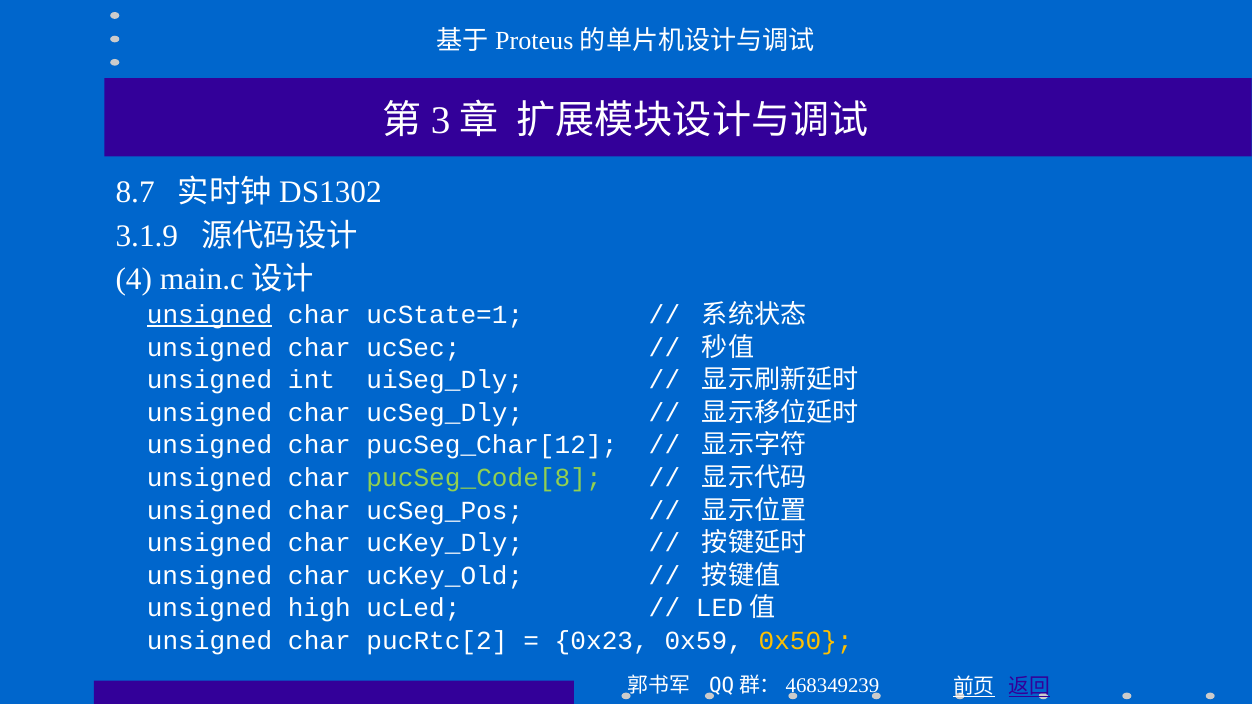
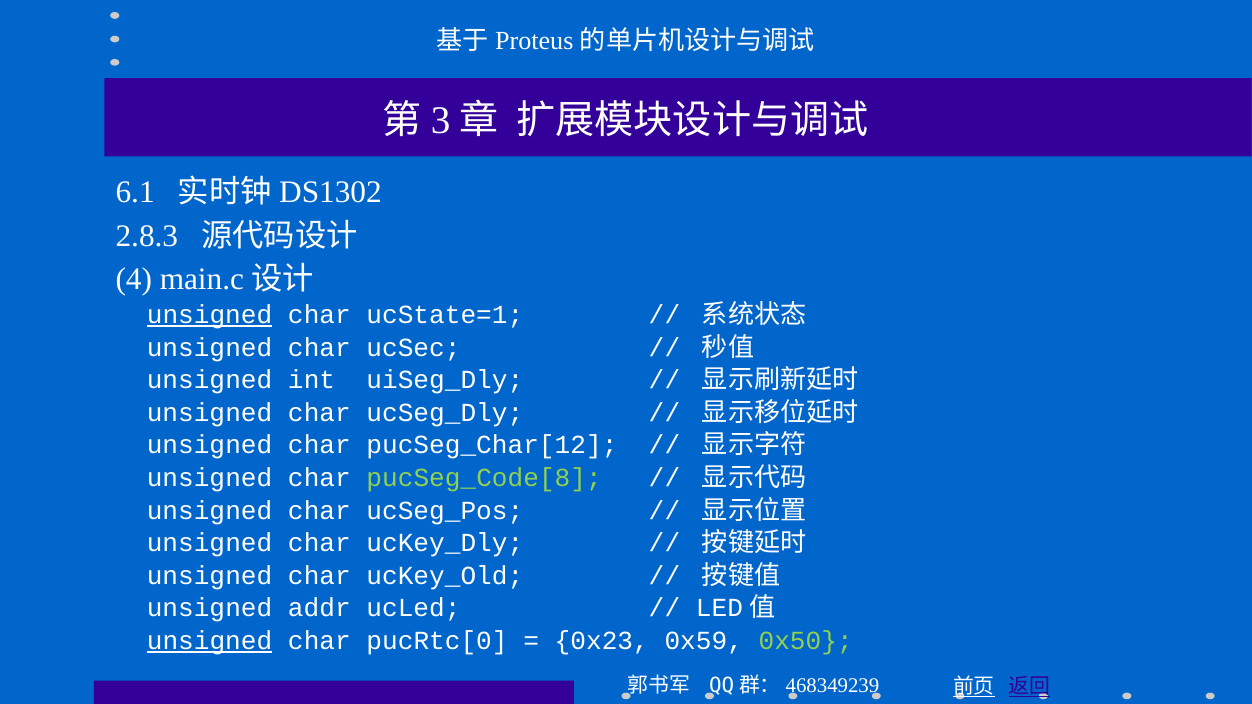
8.7: 8.7 -> 6.1
3.1.9: 3.1.9 -> 2.8.3
high: high -> addr
unsigned at (210, 641) underline: none -> present
pucRtc[2: pucRtc[2 -> pucRtc[0
0x50 colour: yellow -> light green
